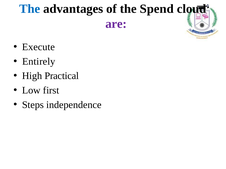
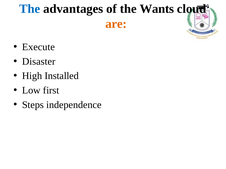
Spend: Spend -> Wants
are colour: purple -> orange
Entirely: Entirely -> Disaster
Practical: Practical -> Installed
